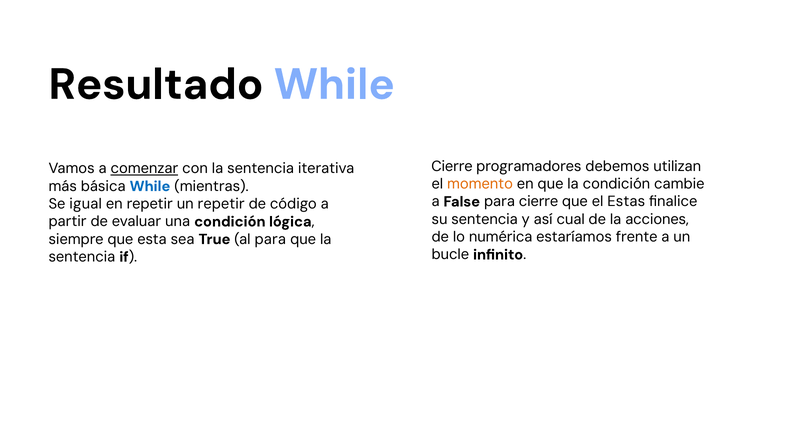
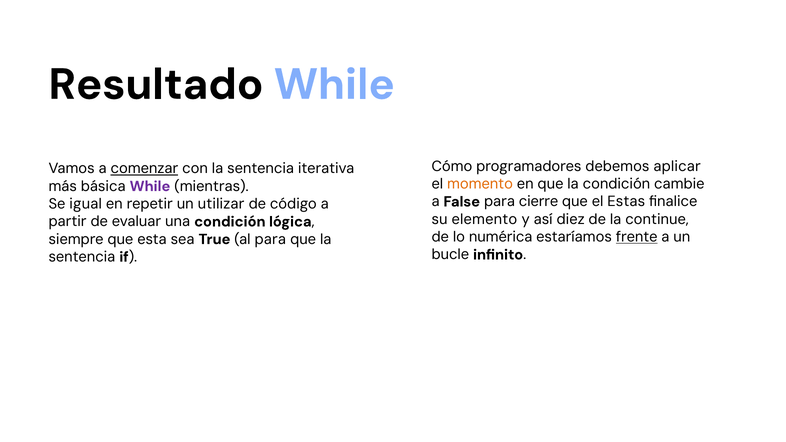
Cierre at (452, 166): Cierre -> Cómo
utilizan: utilizan -> aplicar
While at (150, 186) colour: blue -> purple
un repetir: repetir -> utilizar
su sentencia: sentencia -> elemento
cual: cual -> diez
acciones: acciones -> continue
frente underline: none -> present
